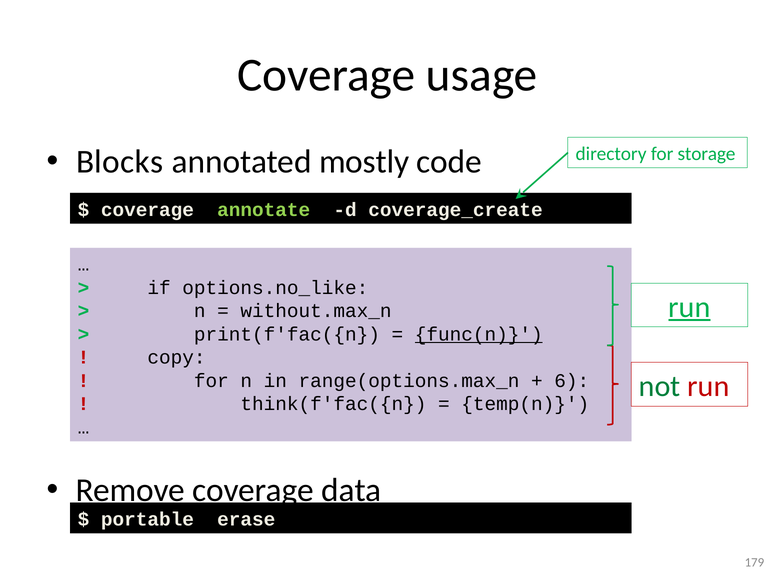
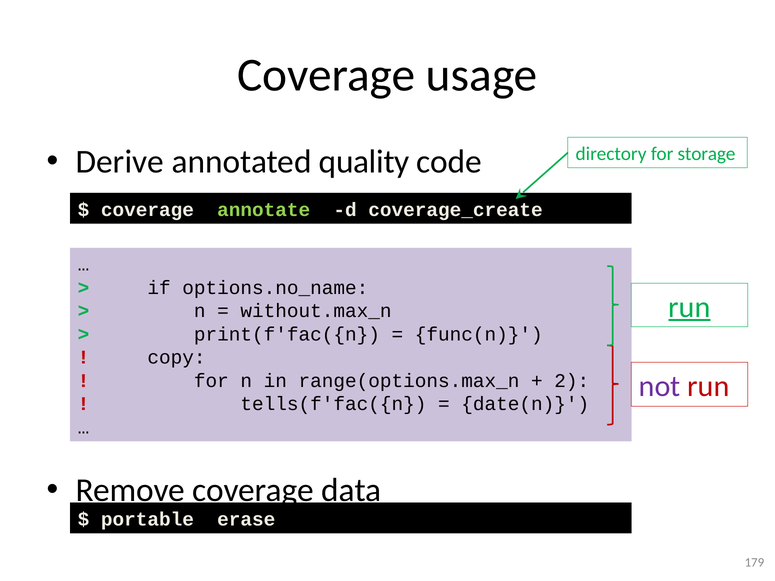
Blocks: Blocks -> Derive
mostly: mostly -> quality
options.no_like: options.no_like -> options.no_name
func(n underline: present -> none
6: 6 -> 2
not colour: green -> purple
think(f'fac({n: think(f'fac({n -> tells(f'fac({n
temp(n: temp(n -> date(n
